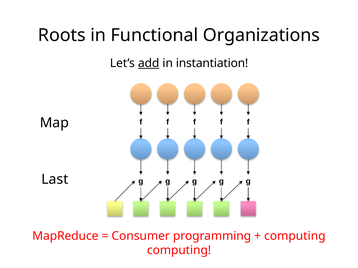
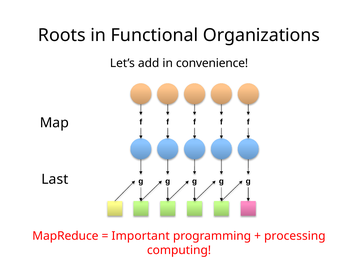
add underline: present -> none
instantiation: instantiation -> convenience
Consumer: Consumer -> Important
computing at (295, 236): computing -> processing
